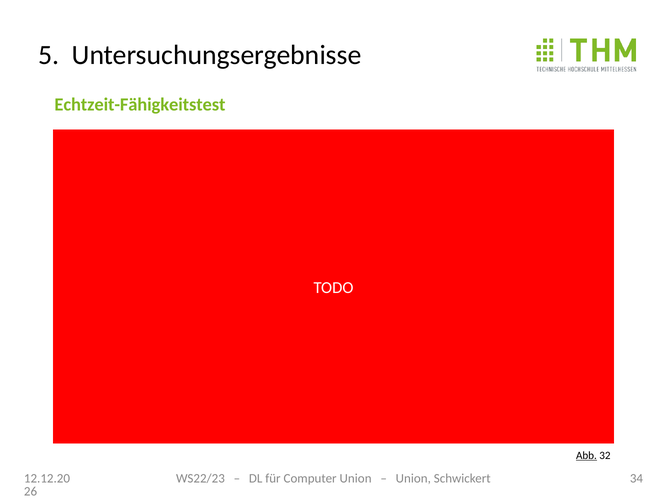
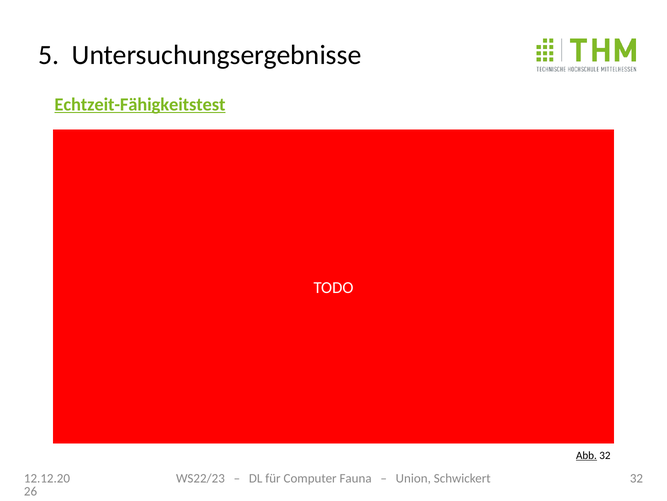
Echtzeit-Fähigkeitstest underline: none -> present
Computer Union: Union -> Fauna
Schwickert 34: 34 -> 32
